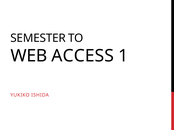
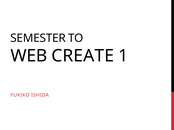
ACCESS: ACCESS -> CREATE
